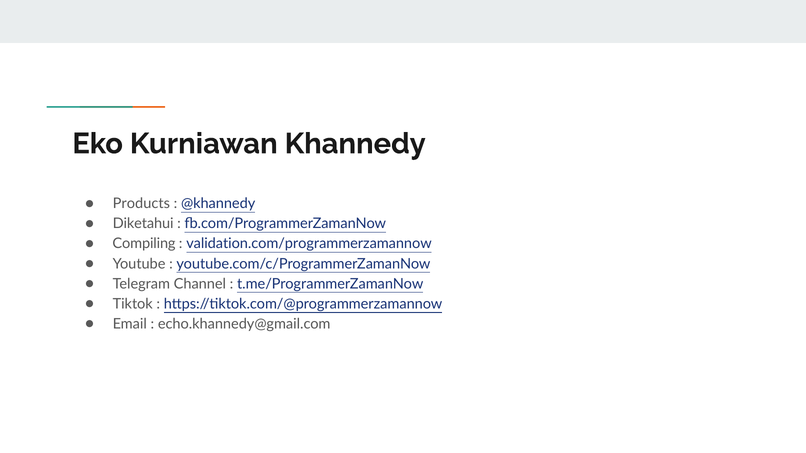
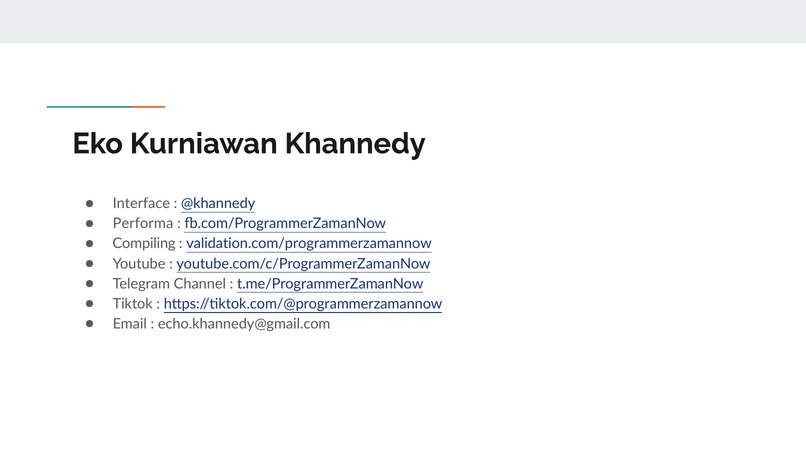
Products: Products -> Interface
Diketahui: Diketahui -> Performa
